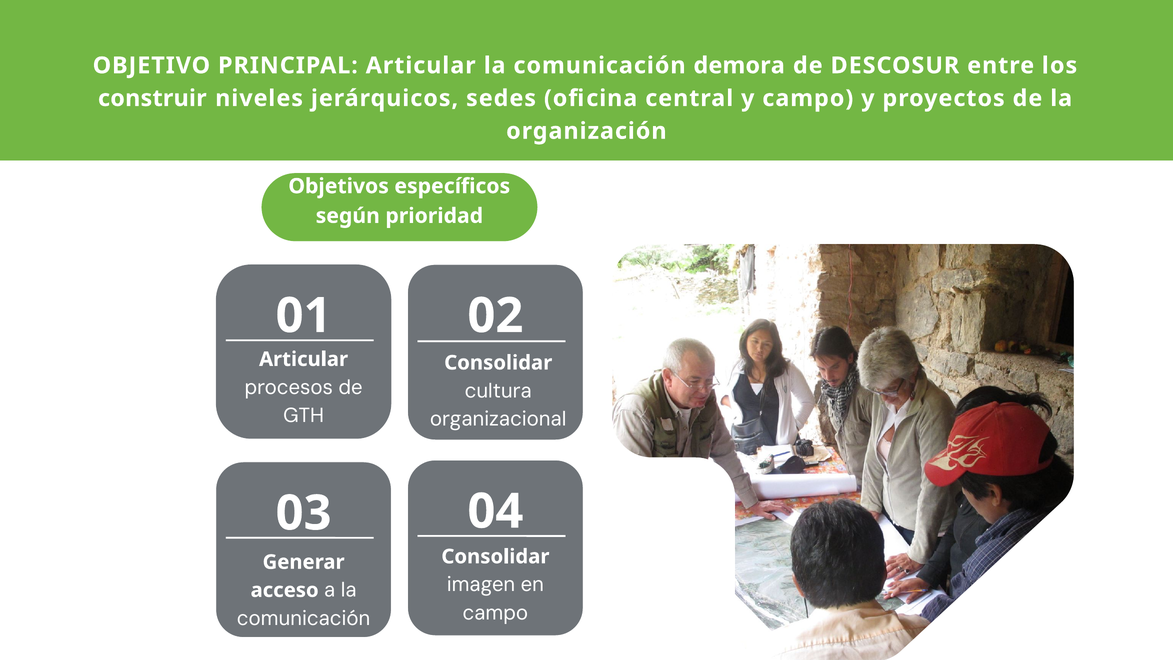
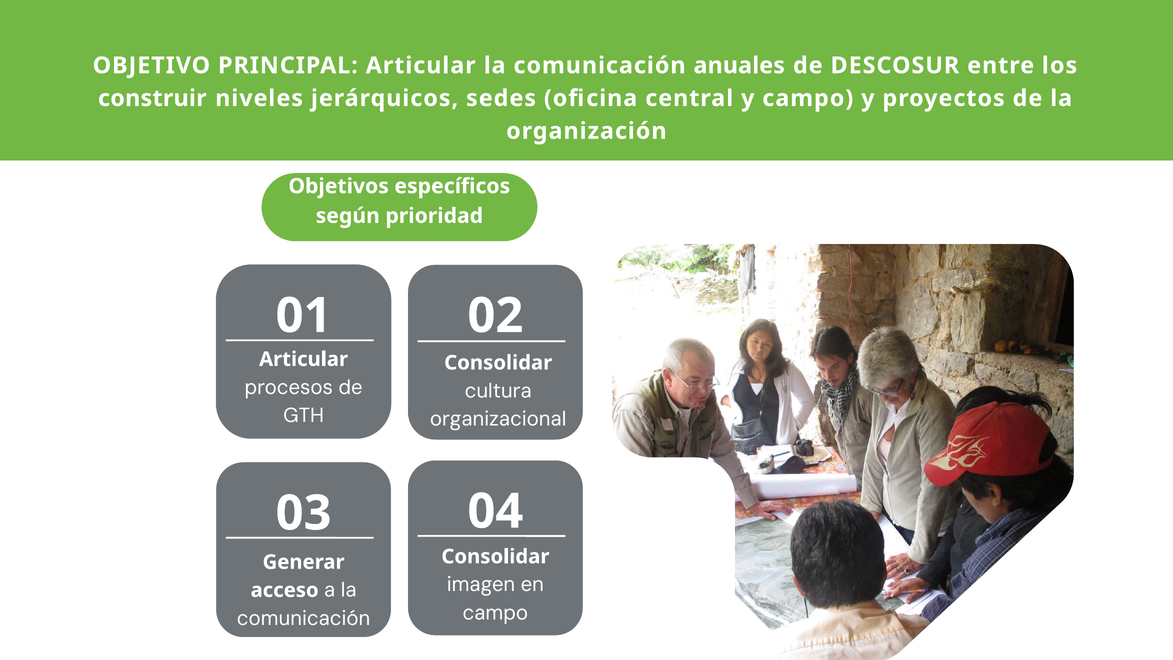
demora: demora -> anuales
